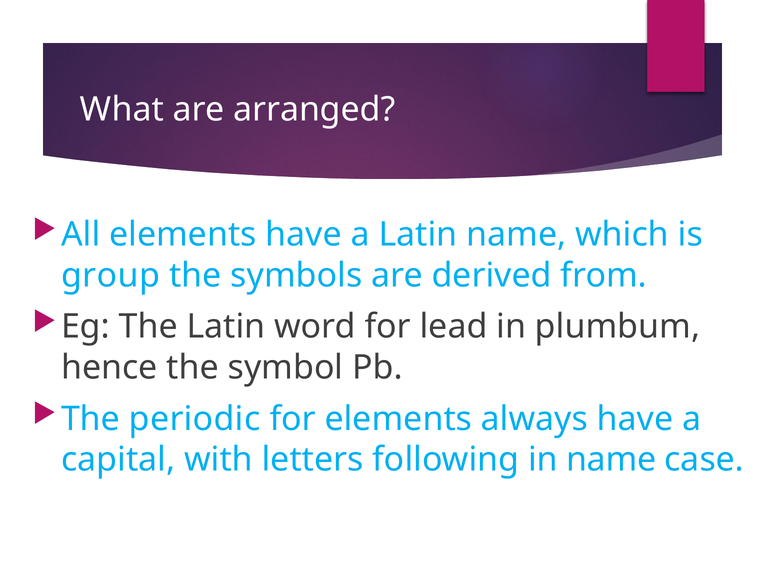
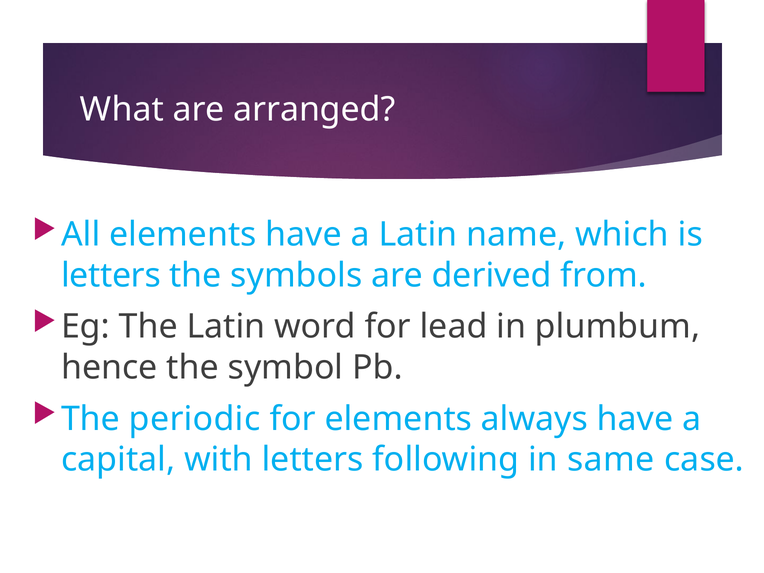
group at (111, 275): group -> letters
in name: name -> same
